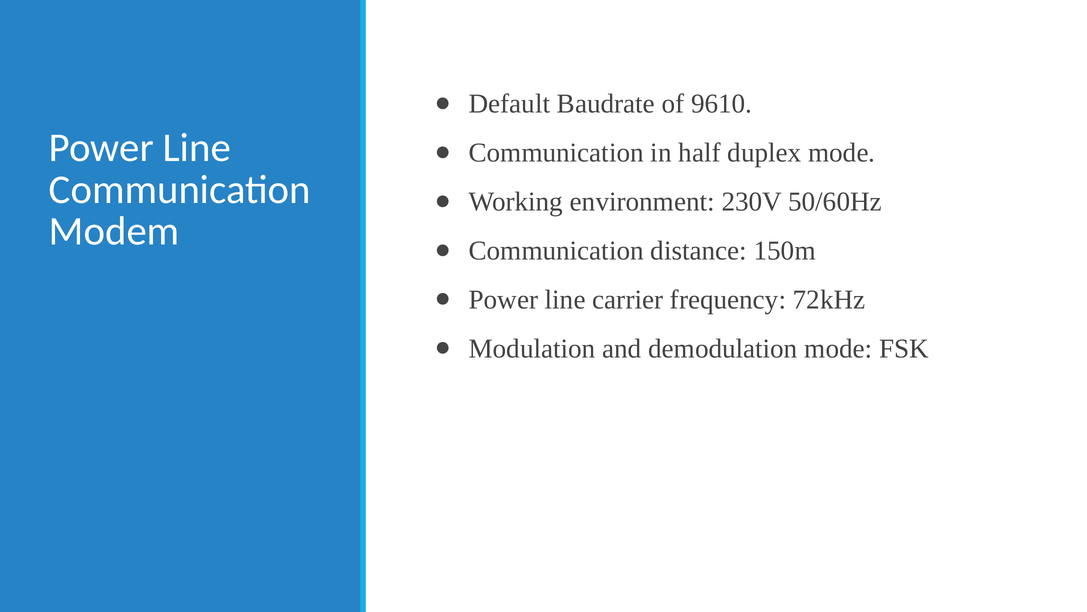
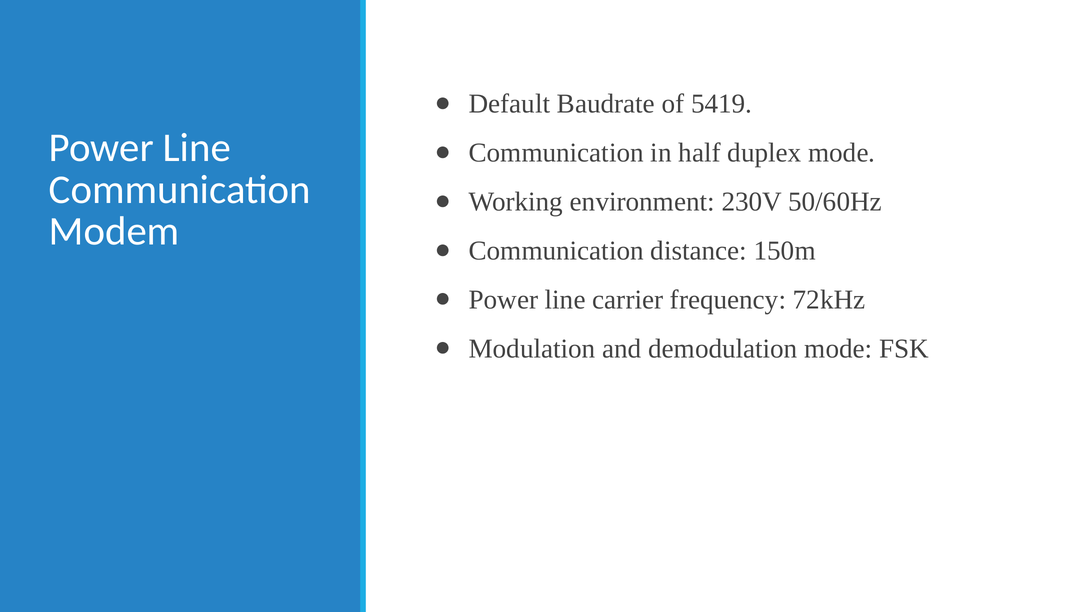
9610: 9610 -> 5419
